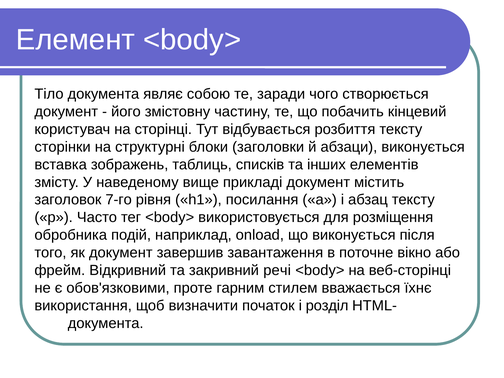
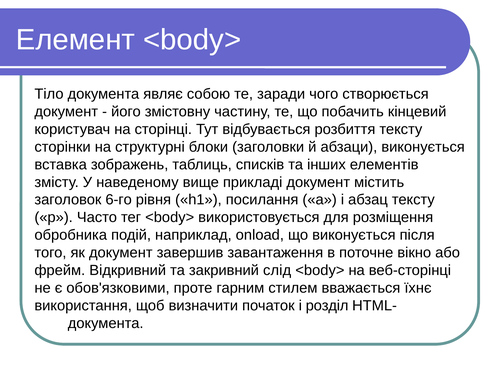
7-го: 7-го -> 6-го
речі: речі -> слід
